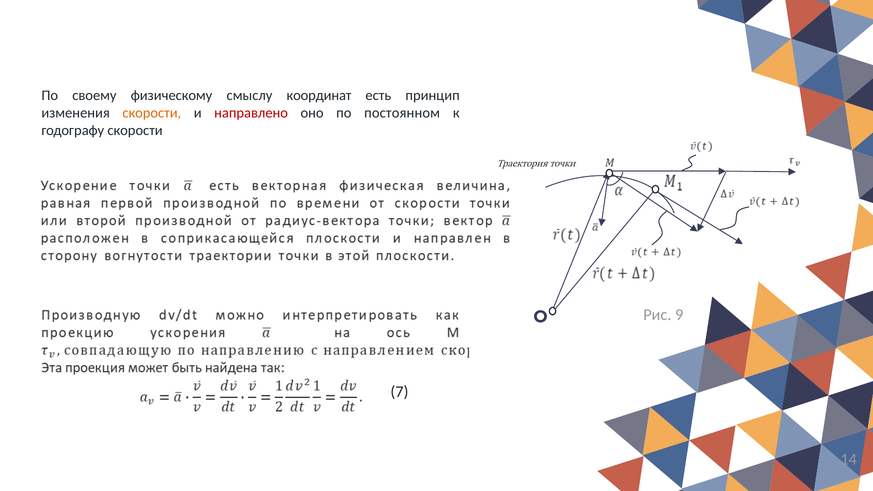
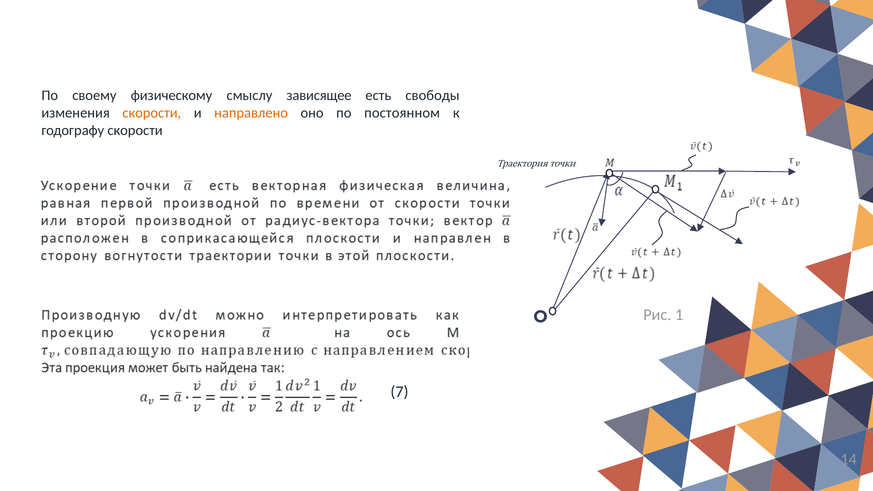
координат: координат -> зависящее
принцип: принцип -> свободы
направлено colour: red -> orange
9: 9 -> 1
